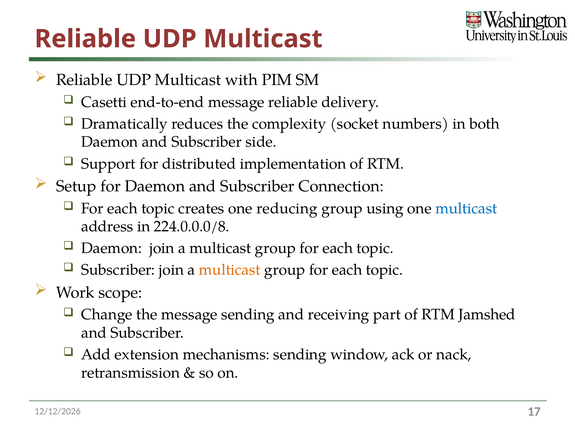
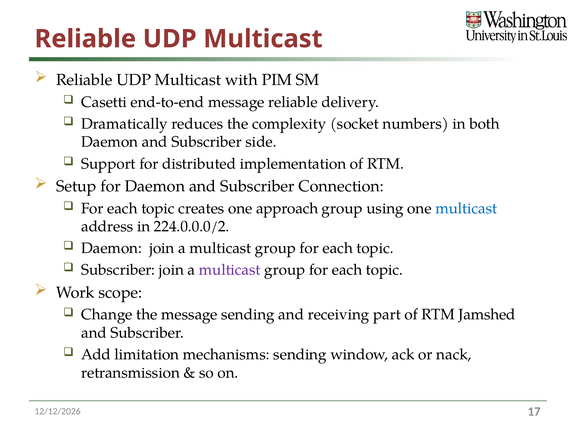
reducing: reducing -> approach
224.0.0.0/8: 224.0.0.0/8 -> 224.0.0.0/2
multicast at (230, 270) colour: orange -> purple
extension: extension -> limitation
